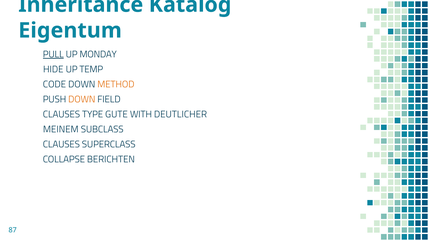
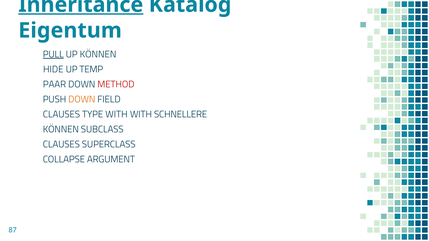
Inheritance underline: none -> present
UP MONDAY: MONDAY -> KÖNNEN
CODE: CODE -> PAAR
METHOD colour: orange -> red
TYPE GUTE: GUTE -> WITH
DEUTLICHER: DEUTLICHER -> SCHNELLERE
MEINEM at (61, 129): MEINEM -> KÖNNEN
BERICHTEN: BERICHTEN -> ARGUMENT
